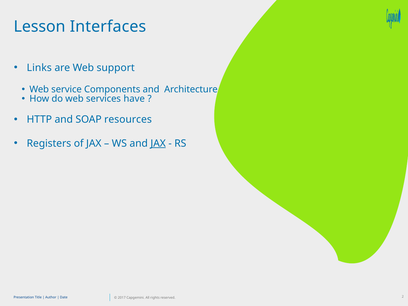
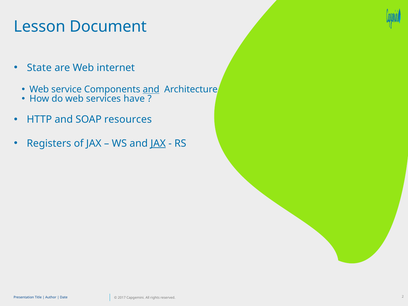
Interfaces: Interfaces -> Document
Links: Links -> State
support: support -> internet
and at (151, 89) underline: none -> present
